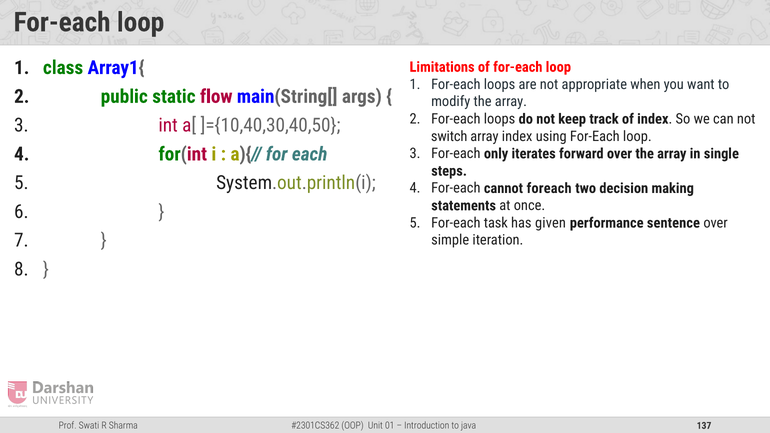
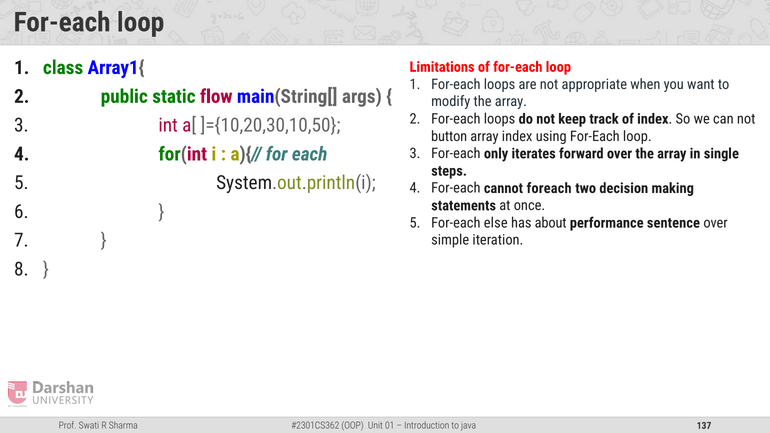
]={10,40,30,40,50: ]={10,40,30,40,50 -> ]={10,20,30,10,50
switch: switch -> button
task: task -> else
given: given -> about
